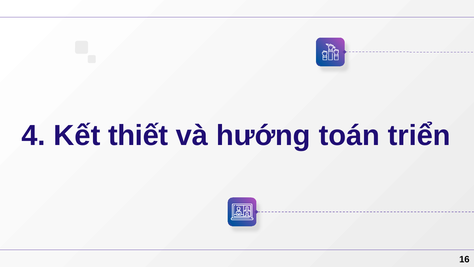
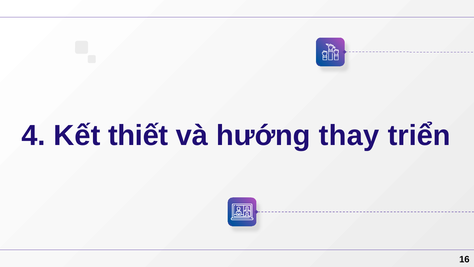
toán: toán -> thay
